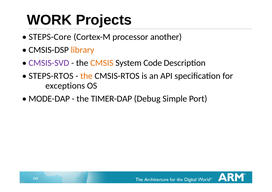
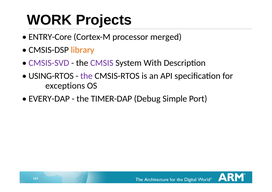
STEPS-Core: STEPS-Core -> ENTRY-Core
another: another -> merged
CMSIS colour: orange -> purple
Code: Code -> With
STEPS-RTOS: STEPS-RTOS -> USING-RTOS
the at (86, 76) colour: orange -> purple
MODE-DAP: MODE-DAP -> EVERY-DAP
